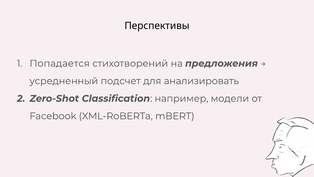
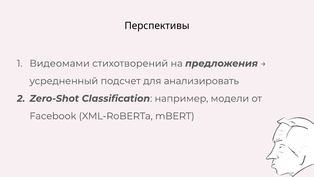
Попадается: Попадается -> Видеомами
